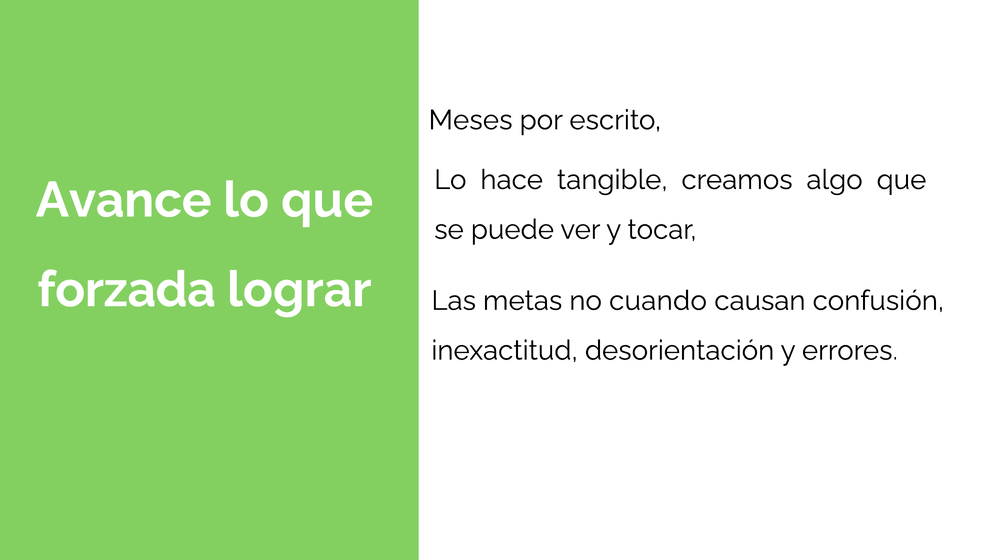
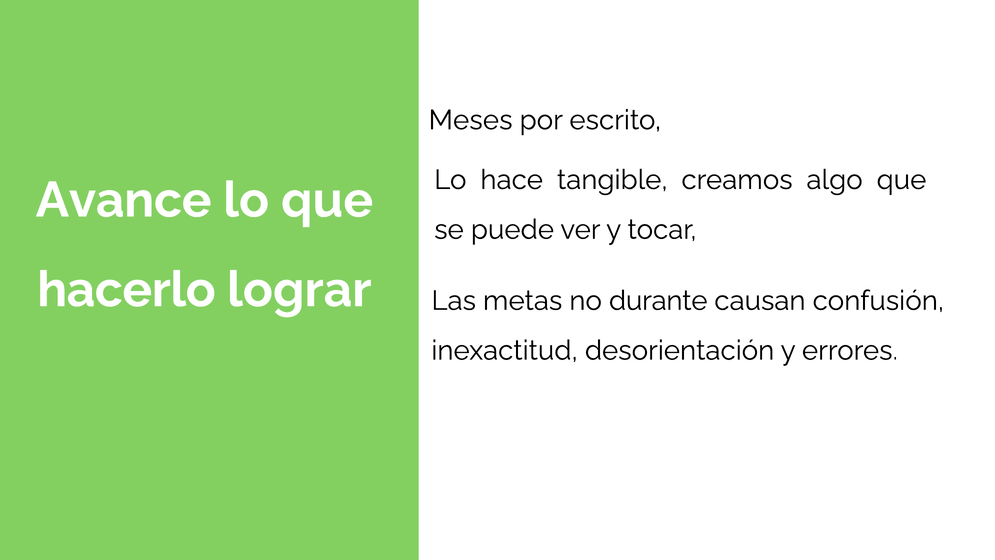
forzada: forzada -> hacerlo
cuando: cuando -> durante
